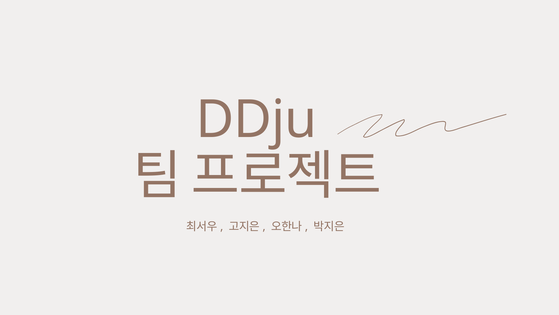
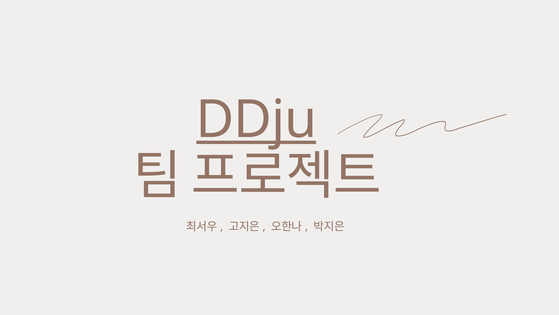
DDju underline: none -> present
